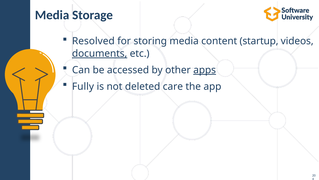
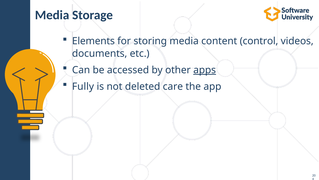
Resolved: Resolved -> Elements
startup: startup -> control
documents underline: present -> none
